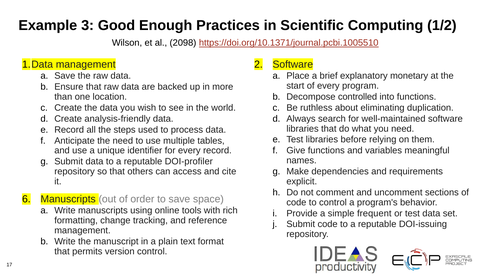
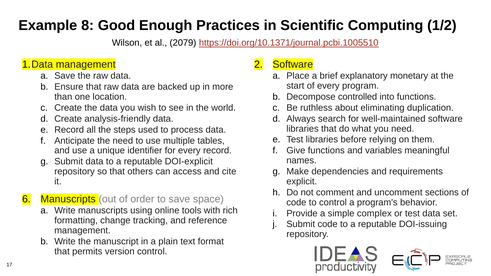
3: 3 -> 8
2098: 2098 -> 2079
DOI-profiler: DOI-profiler -> DOI-explicit
frequent: frequent -> complex
